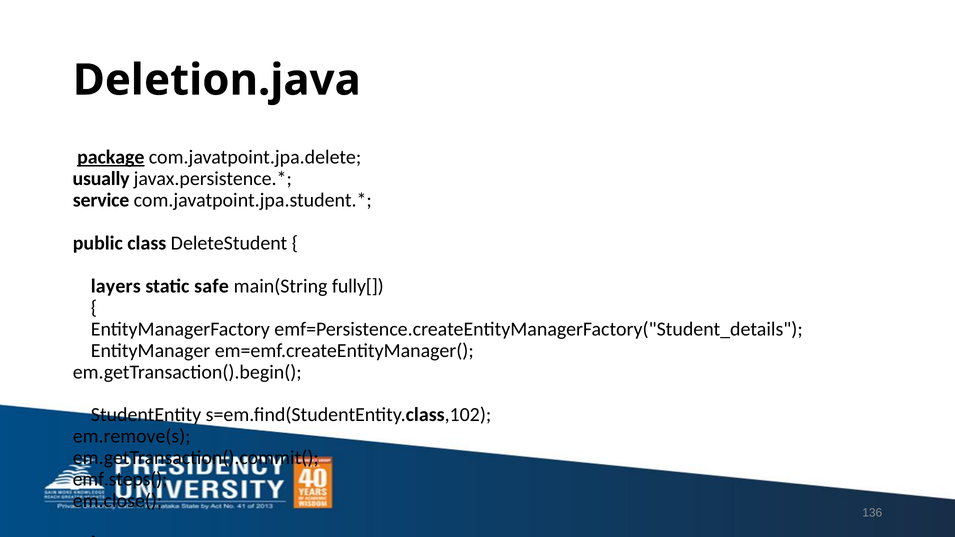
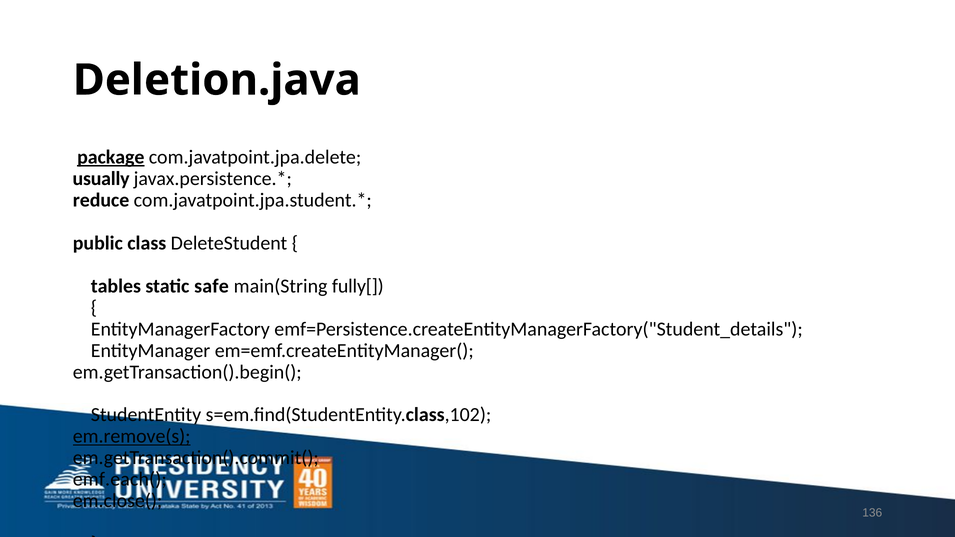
service: service -> reduce
layers: layers -> tables
em.remove(s underline: none -> present
emf.steps(: emf.steps( -> emf.each(
